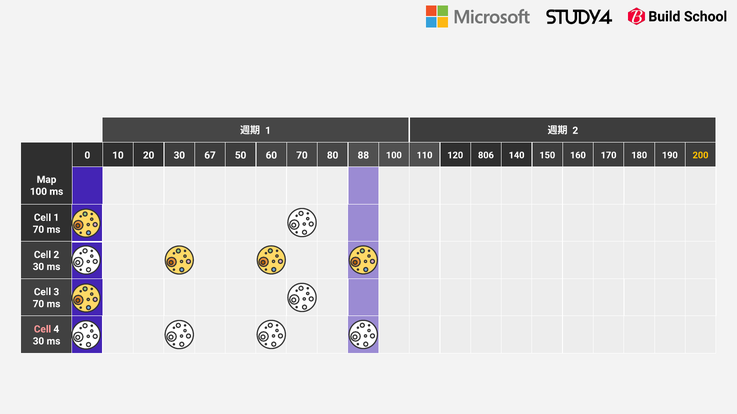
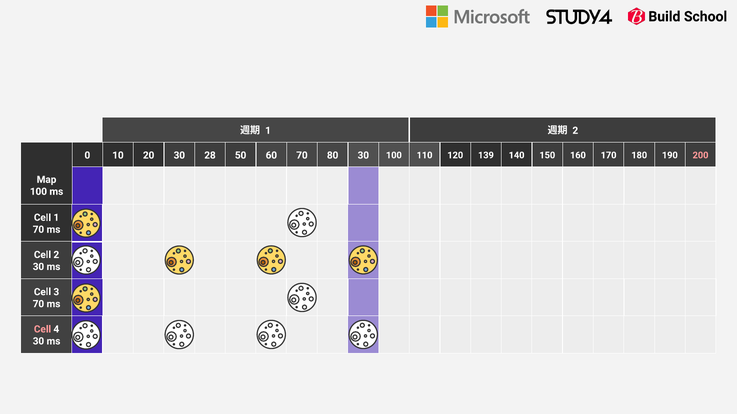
67: 67 -> 28
80 88: 88 -> 30
806: 806 -> 139
200 colour: yellow -> pink
